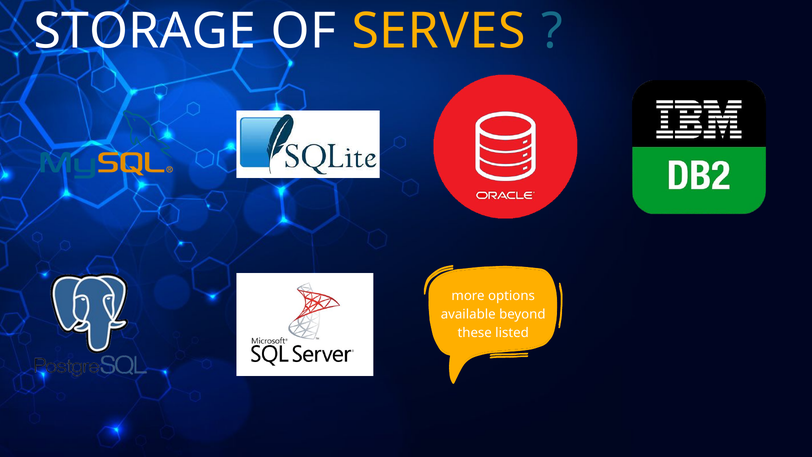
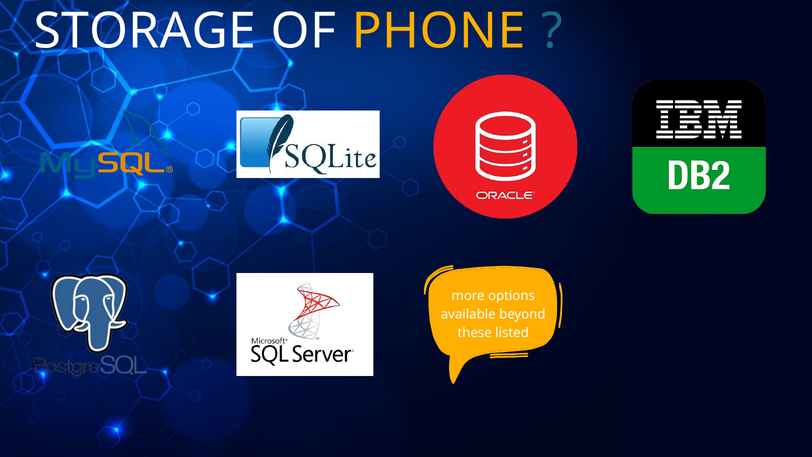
SERVES: SERVES -> PHONE
